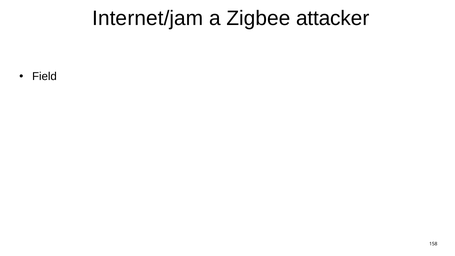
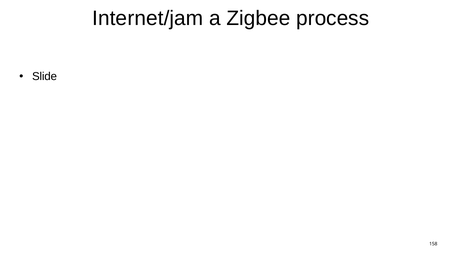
attacker: attacker -> process
Field: Field -> Slide
